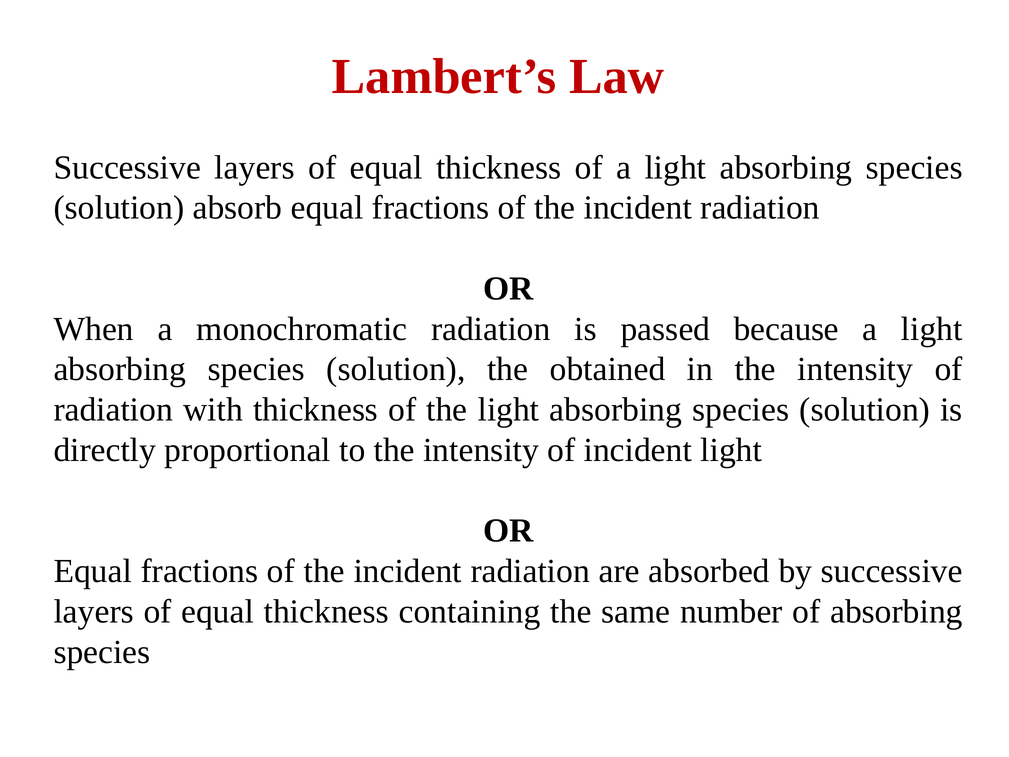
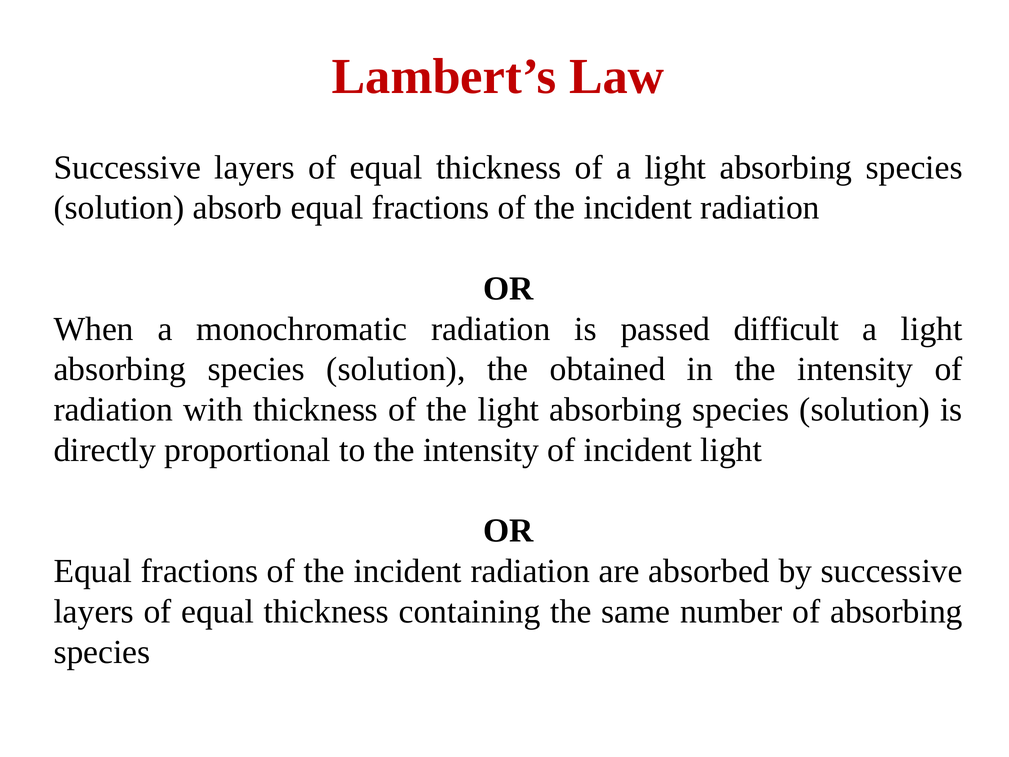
because: because -> difficult
